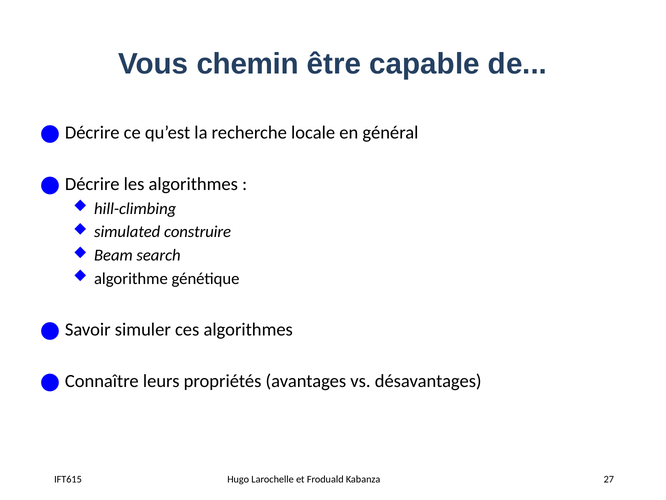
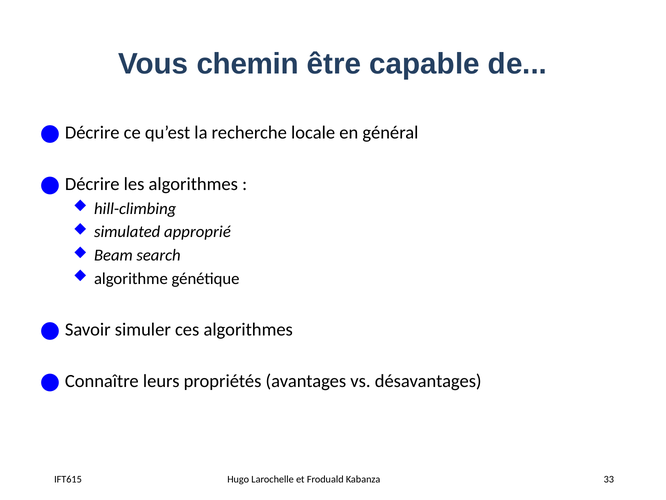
construire: construire -> approprié
27: 27 -> 33
